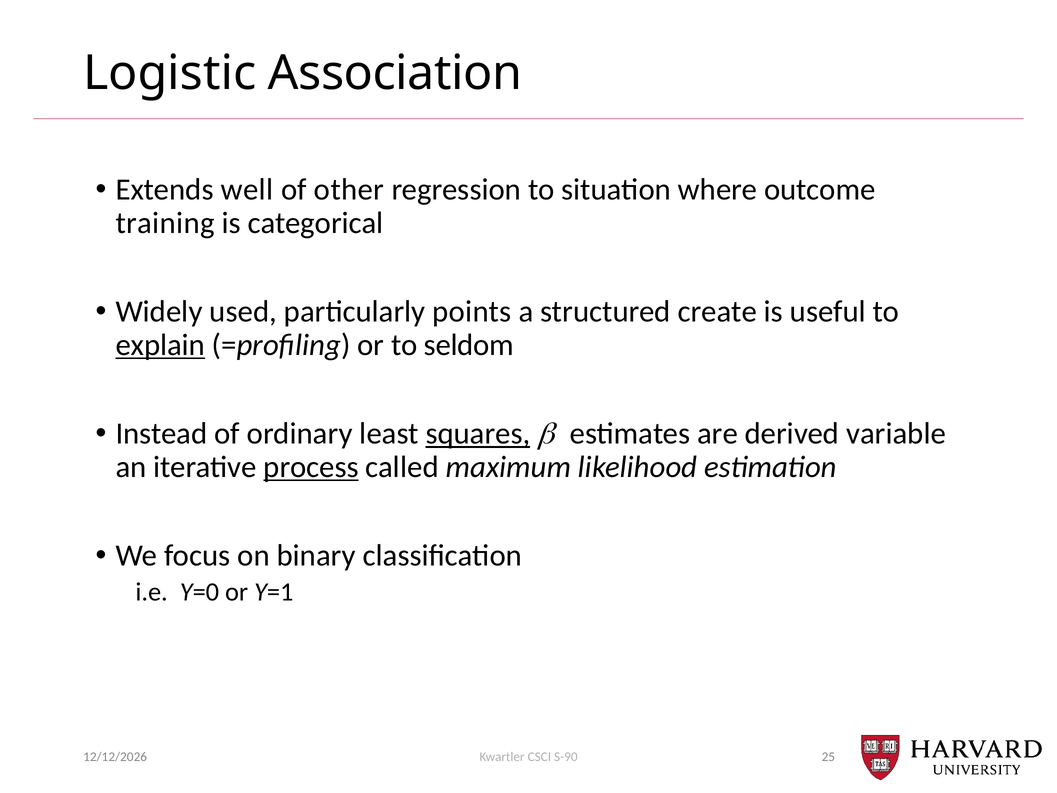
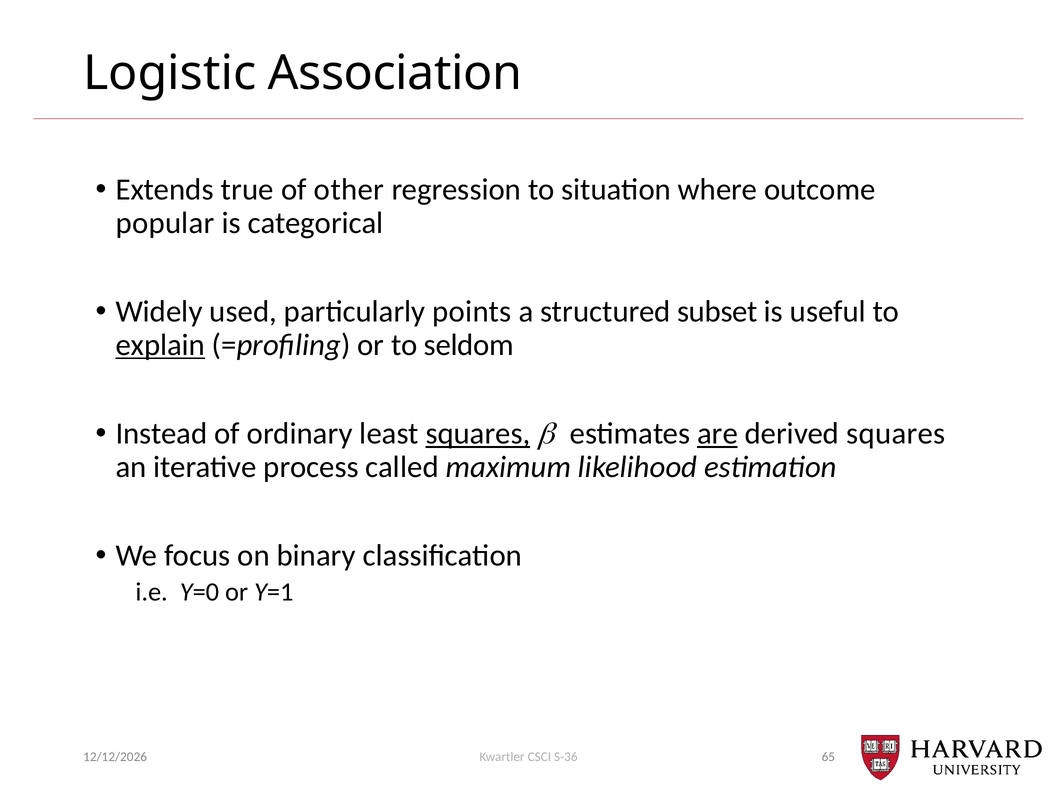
well: well -> true
training: training -> popular
create: create -> subset
are underline: none -> present
derived variable: variable -> squares
process underline: present -> none
S-90: S-90 -> S-36
25: 25 -> 65
